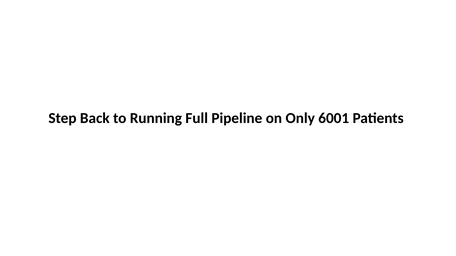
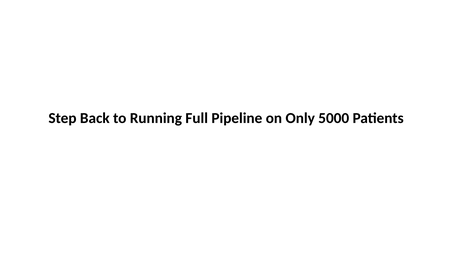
6001: 6001 -> 5000
